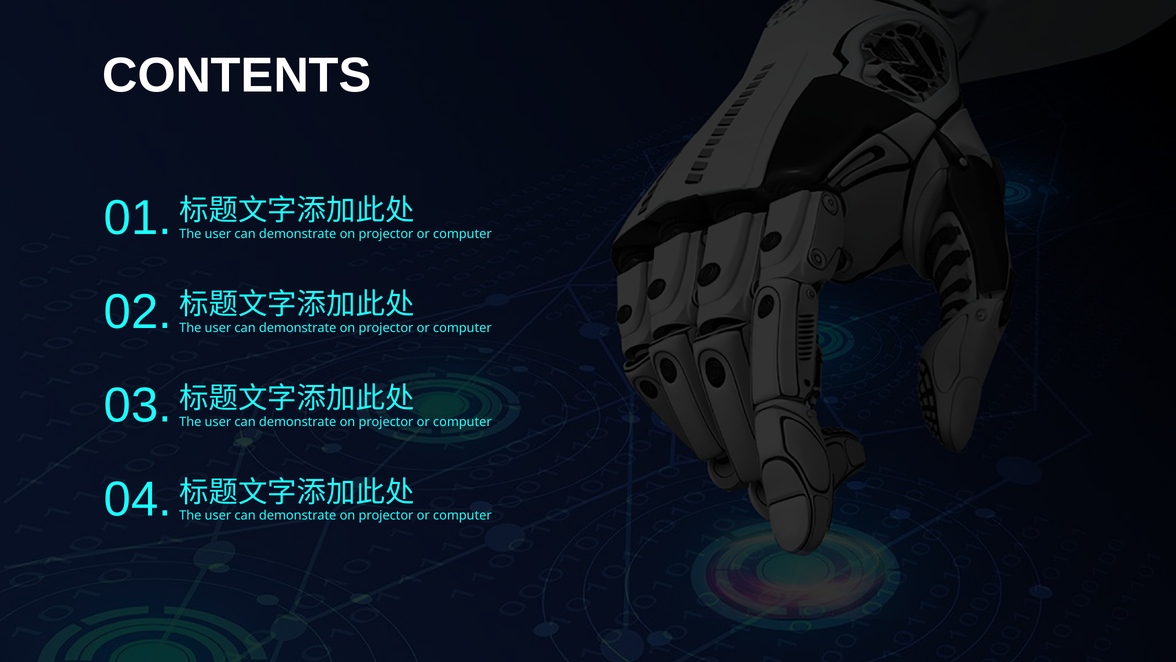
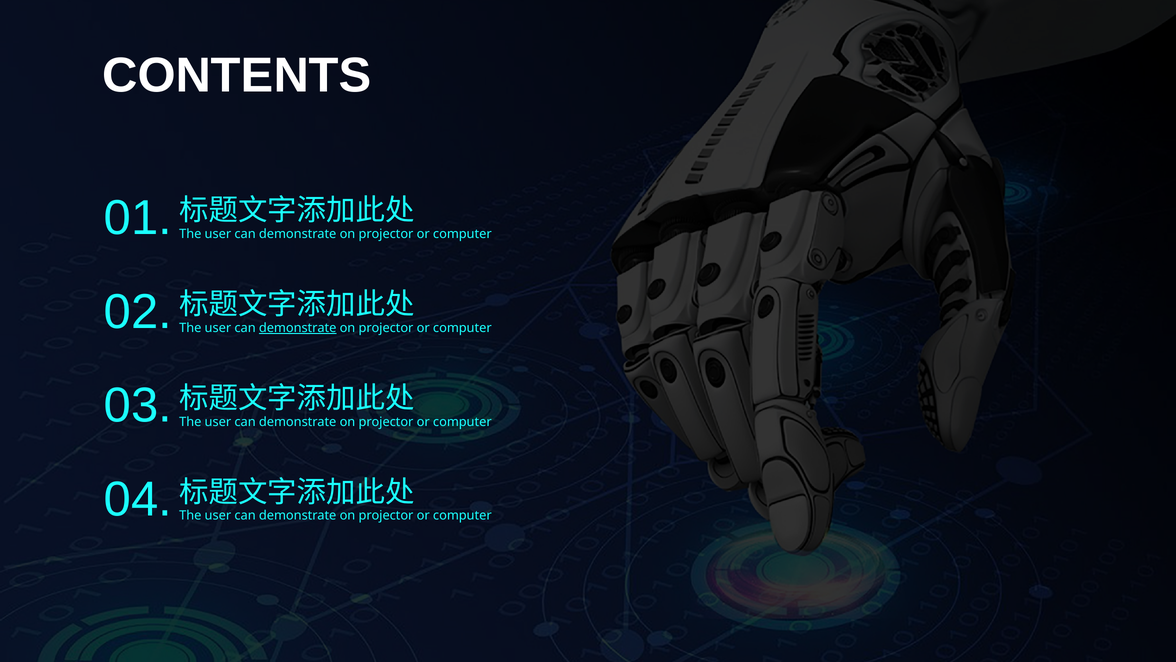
demonstrate at (298, 328) underline: none -> present
